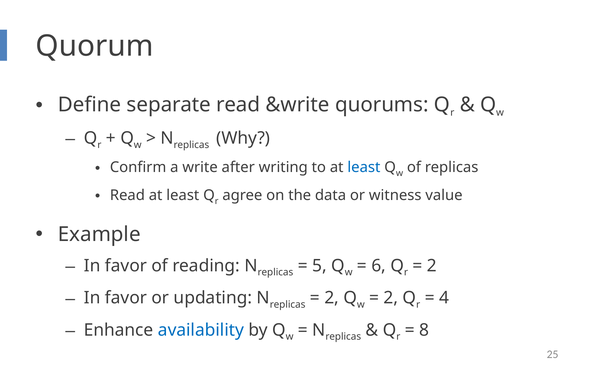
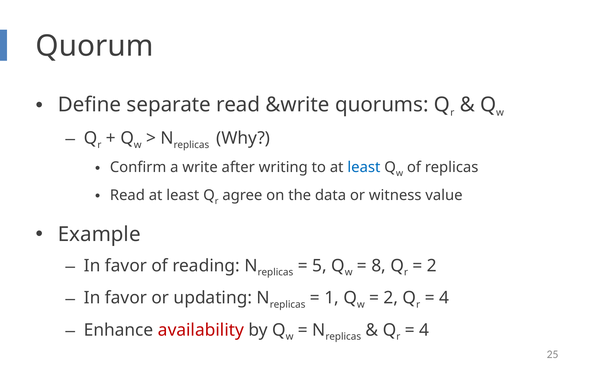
6: 6 -> 8
2 at (332, 298): 2 -> 1
availability colour: blue -> red
8 at (424, 330): 8 -> 4
